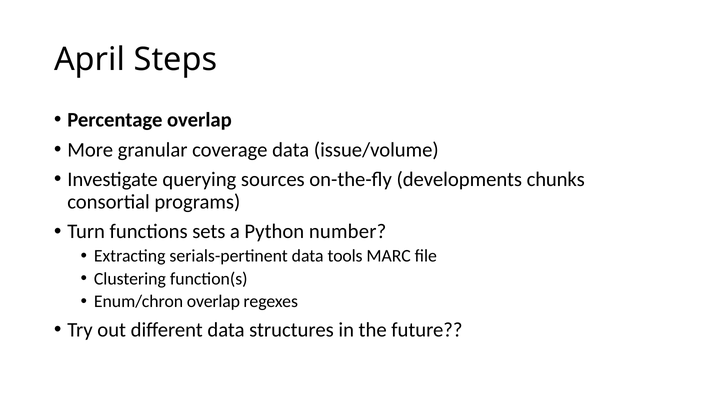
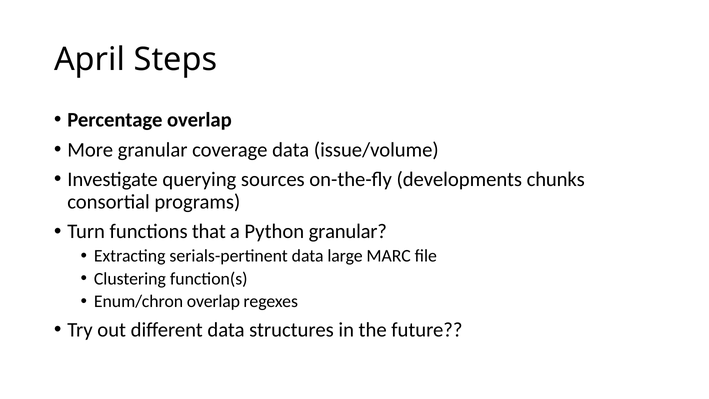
sets: sets -> that
Python number: number -> granular
tools: tools -> large
